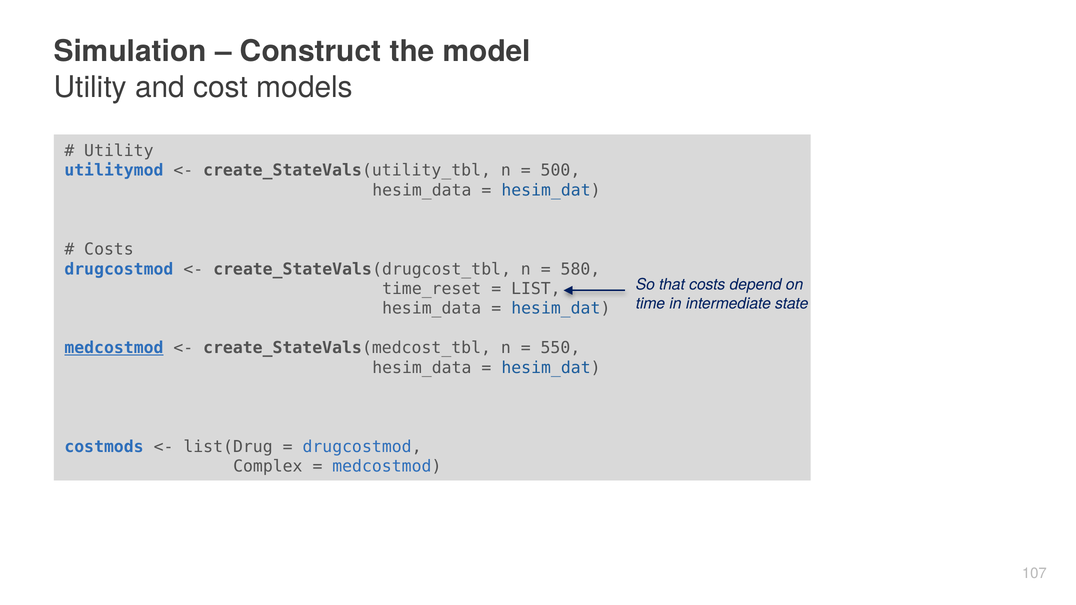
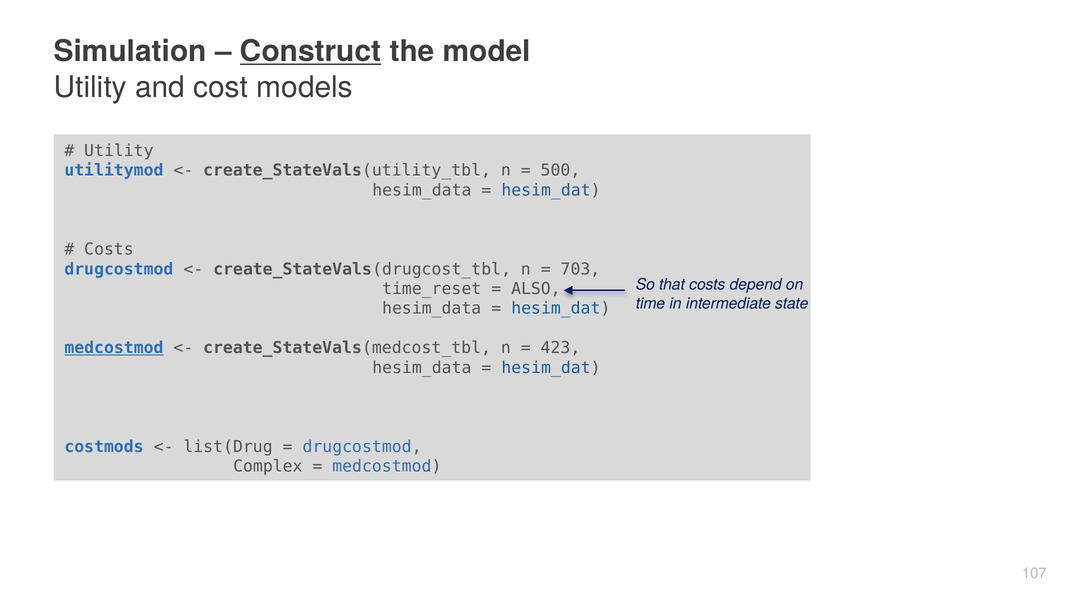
Construct underline: none -> present
580: 580 -> 703
LIST: LIST -> ALSO
550: 550 -> 423
